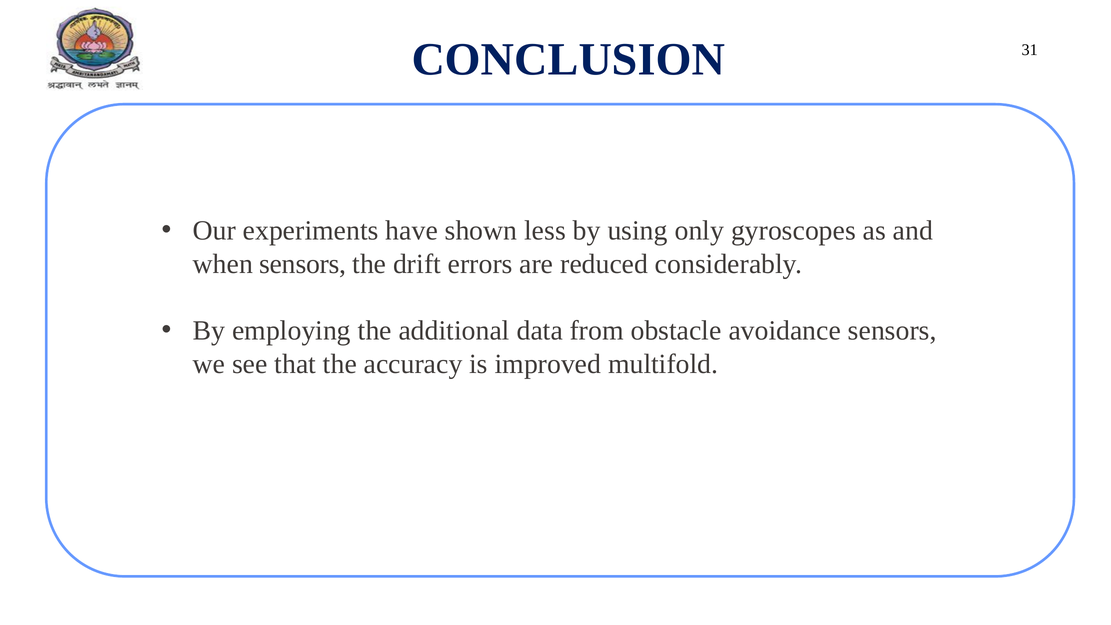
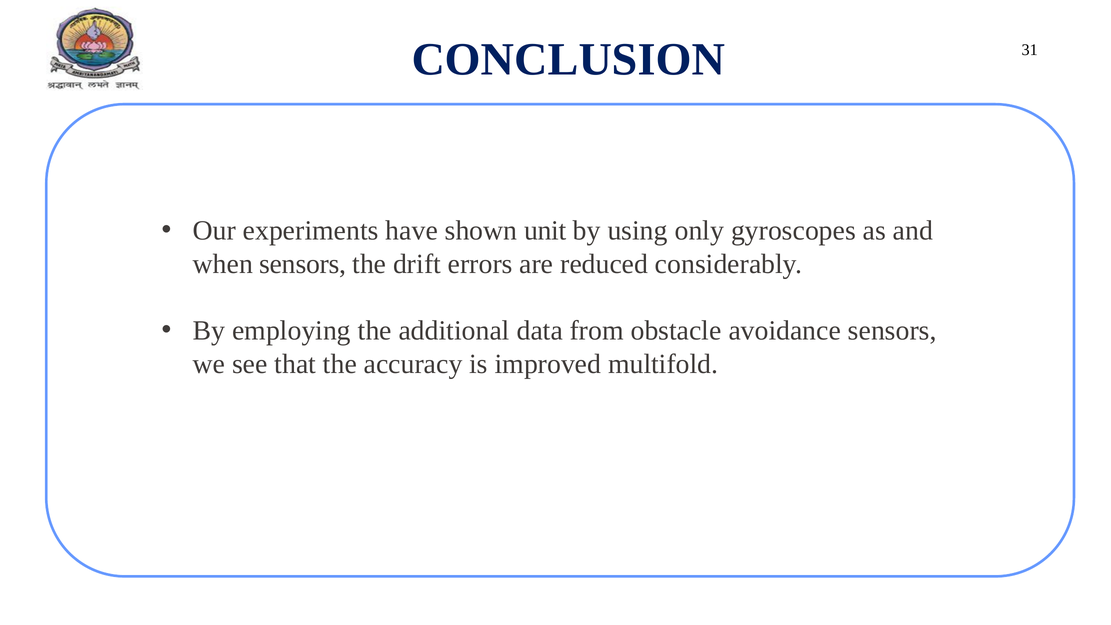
less: less -> unit
